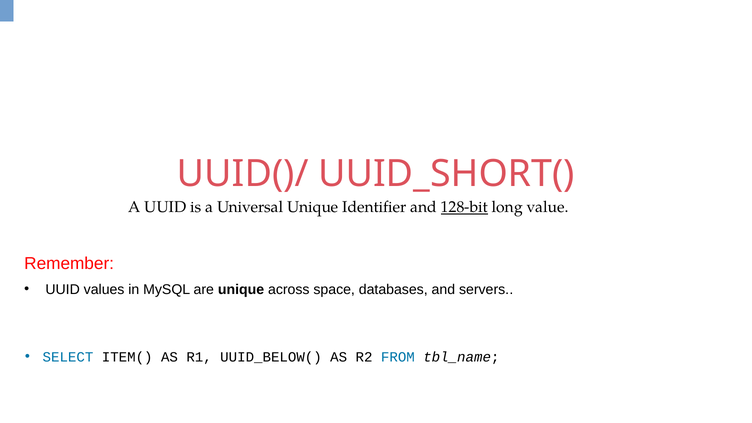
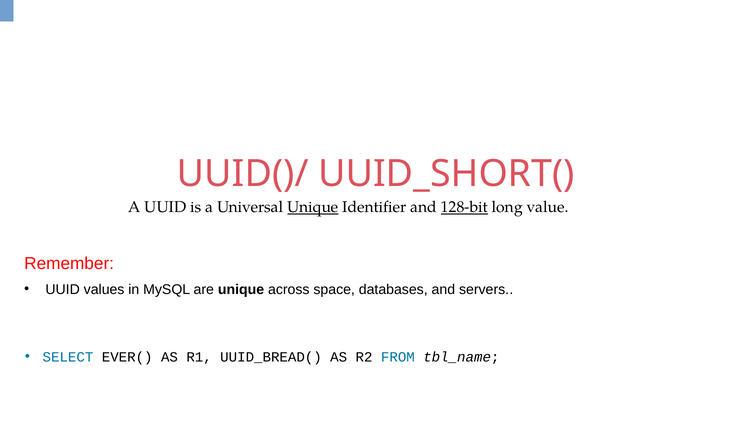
Unique at (313, 207) underline: none -> present
ITEM(: ITEM( -> EVER(
UUID_BELOW(: UUID_BELOW( -> UUID_BREAD(
